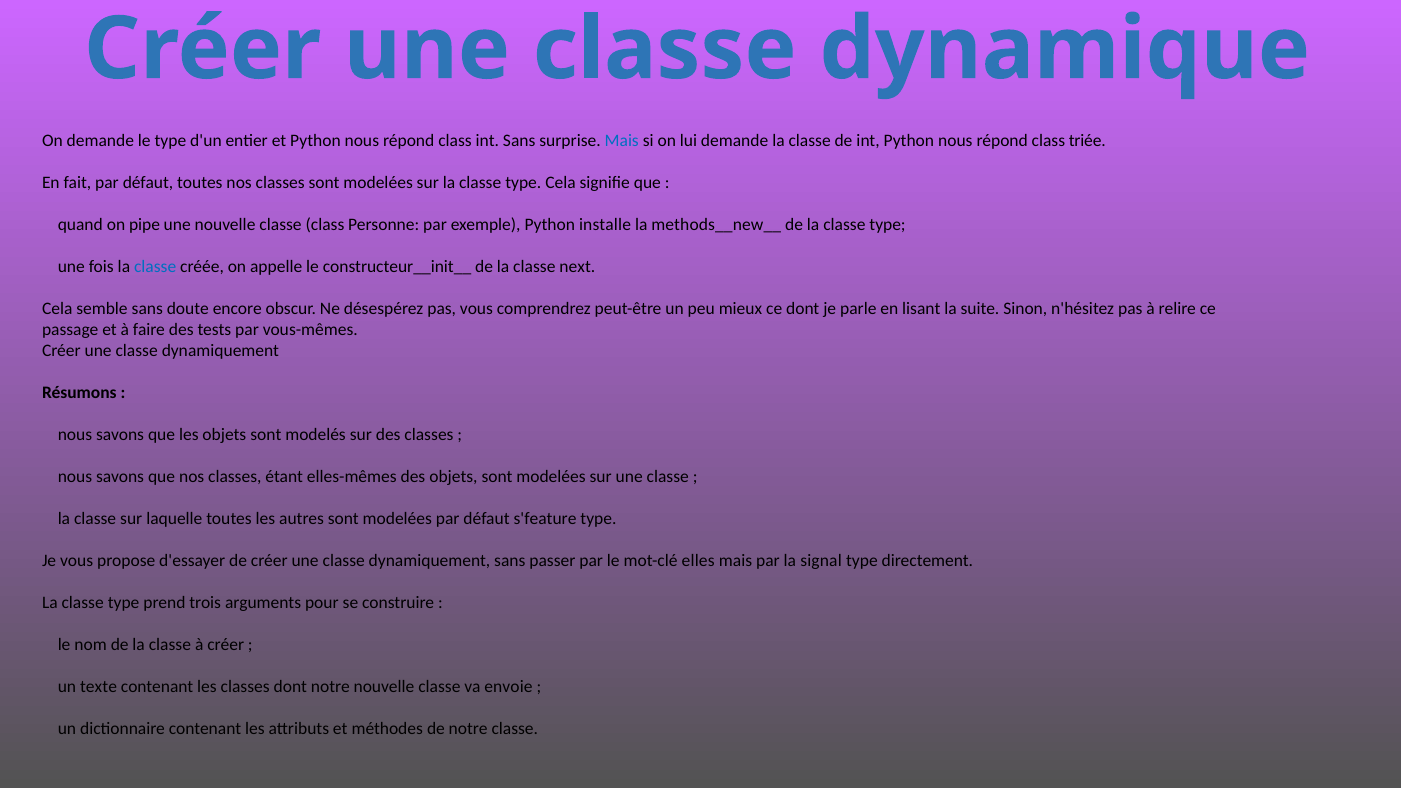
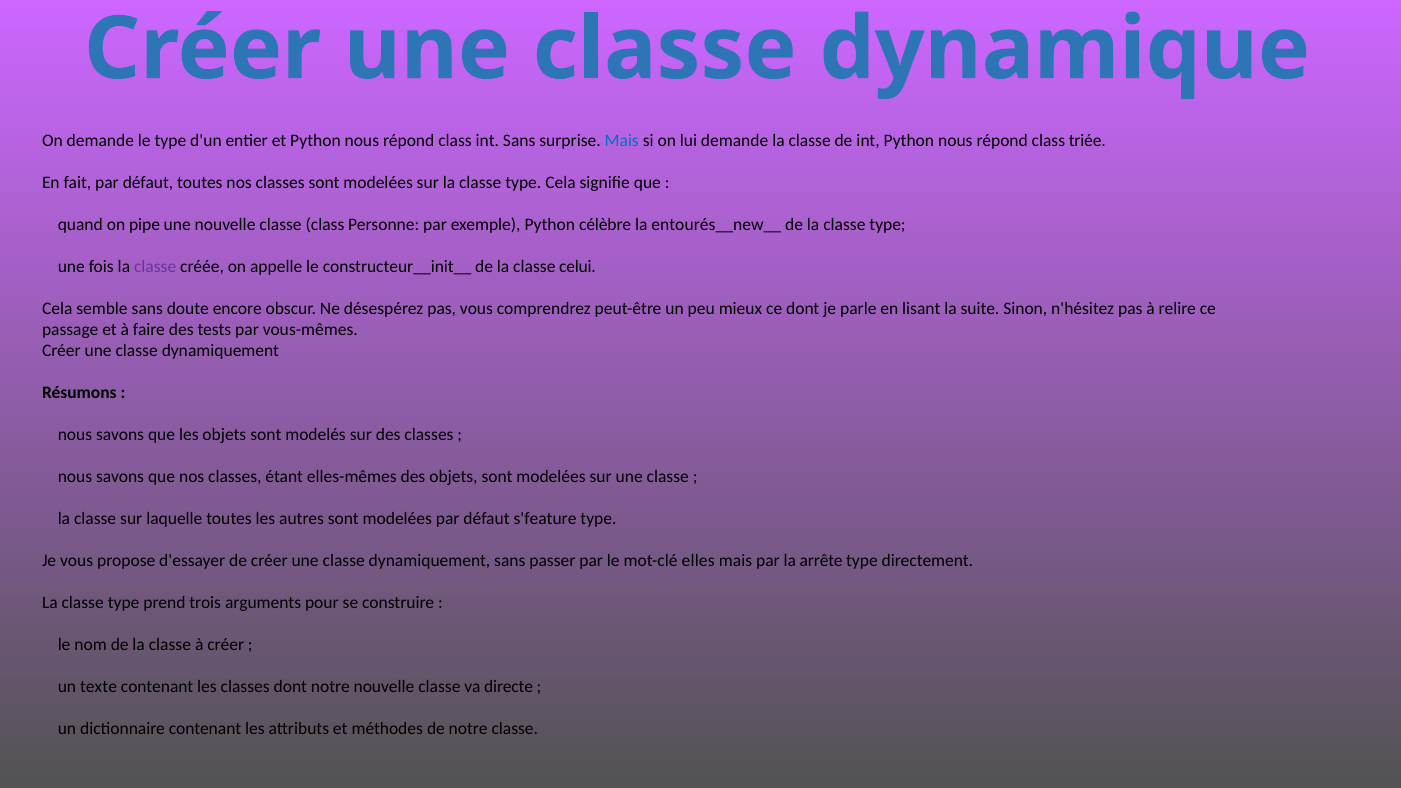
installe: installe -> célèbre
methods__new__: methods__new__ -> entourés__new__
classe at (155, 267) colour: blue -> purple
next: next -> celui
signal: signal -> arrête
envoie: envoie -> directe
